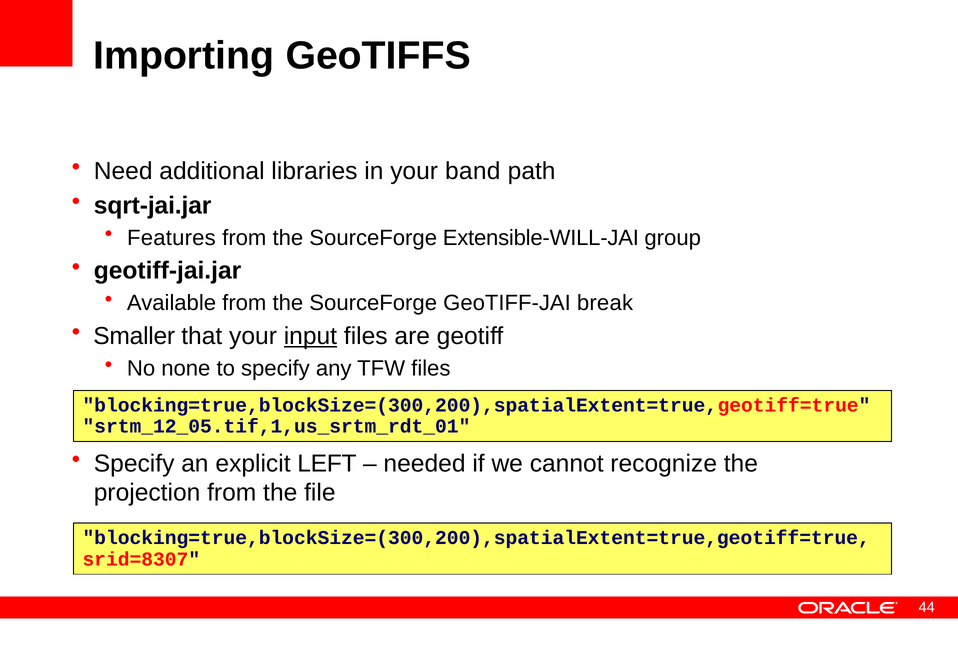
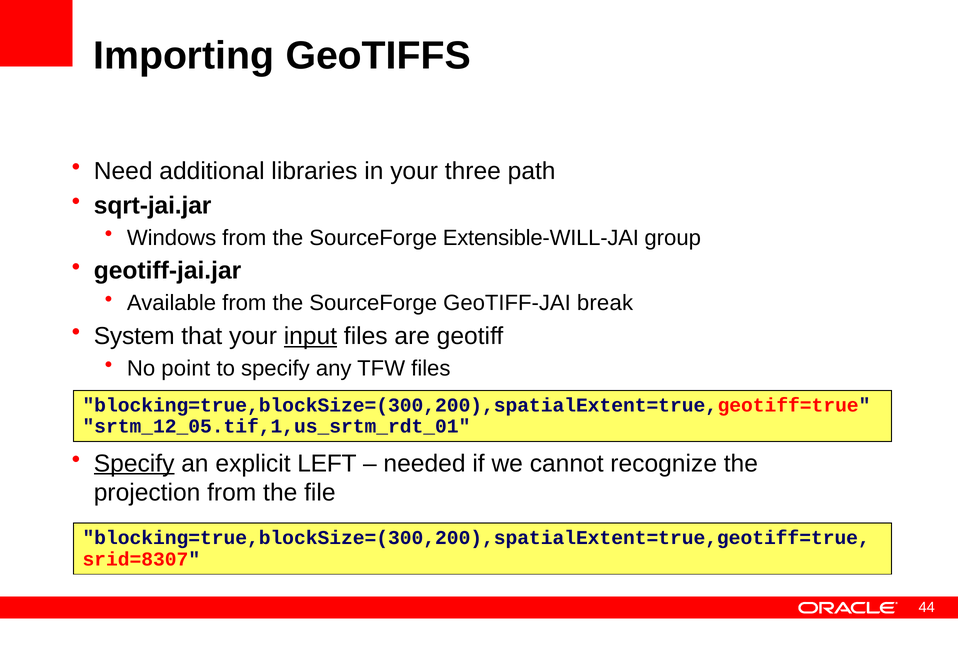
band: band -> three
Features: Features -> Windows
Smaller: Smaller -> System
none: none -> point
Specify at (134, 464) underline: none -> present
